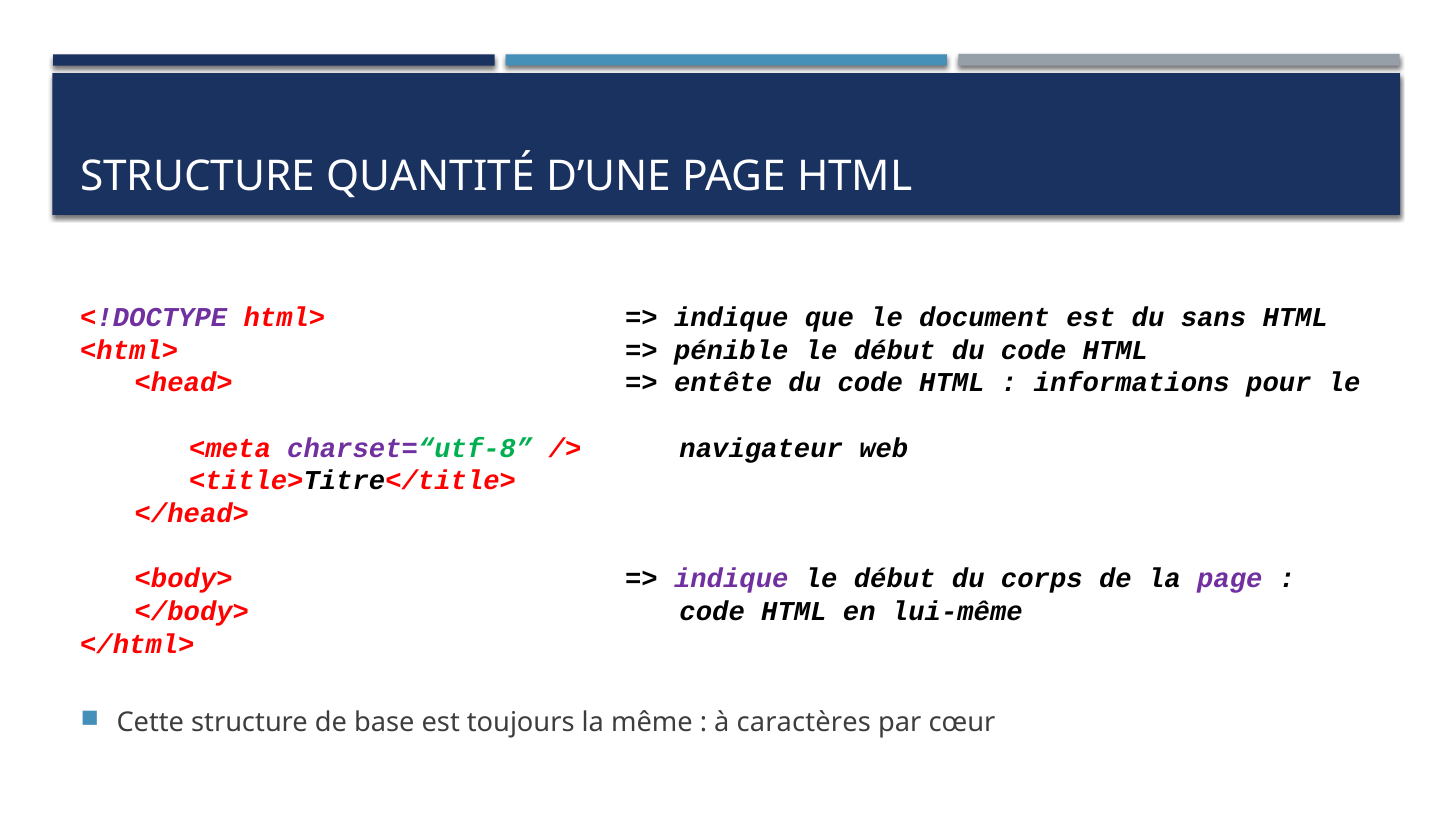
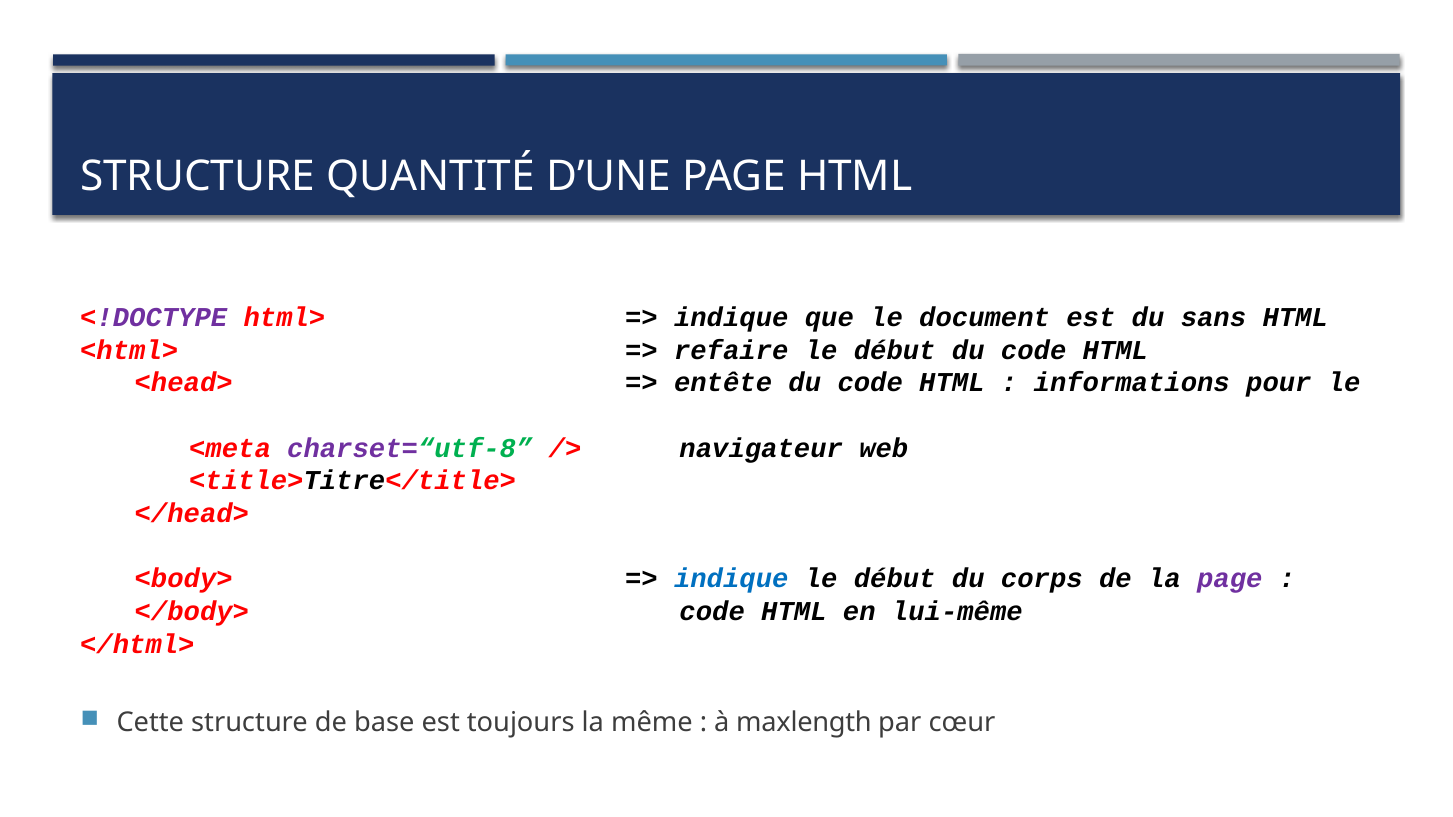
pénible: pénible -> refaire
indique at (731, 579) colour: purple -> blue
caractères: caractères -> maxlength
